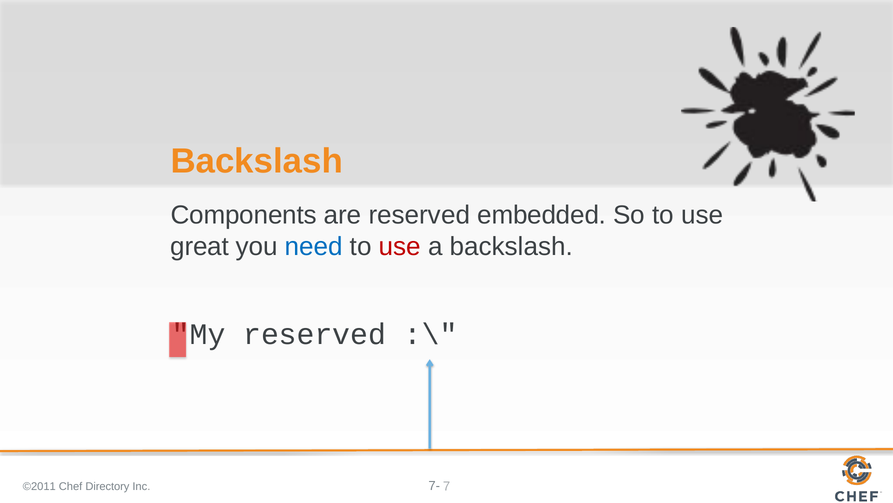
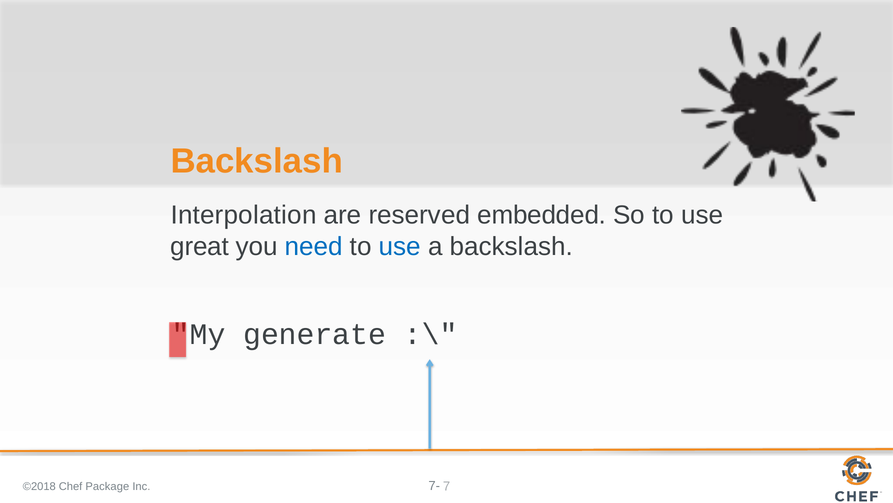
Components: Components -> Interpolation
use at (400, 246) colour: red -> blue
reserved at (315, 334): reserved -> generate
©2011: ©2011 -> ©2018
Directory: Directory -> Package
